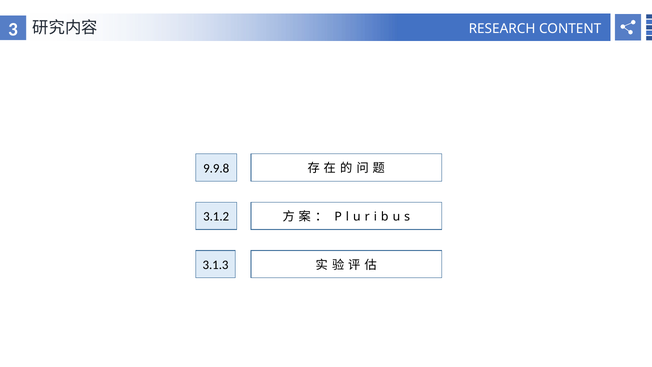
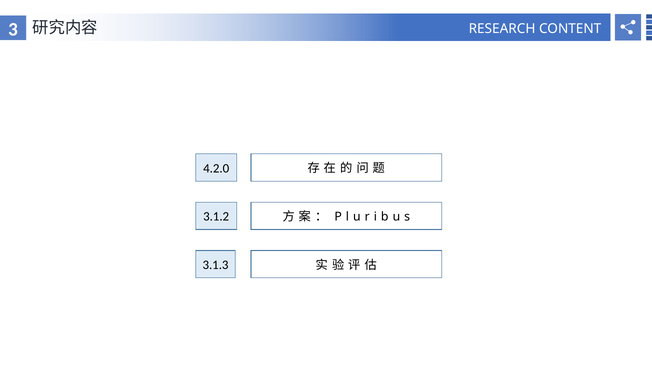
9.9.8: 9.9.8 -> 4.2.0
